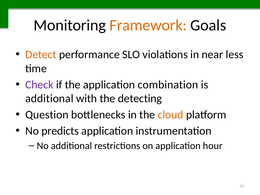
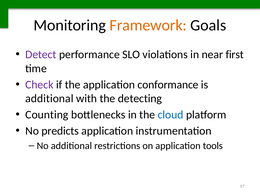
Detect colour: orange -> purple
less: less -> first
combination: combination -> conformance
Question: Question -> Counting
cloud colour: orange -> blue
hour: hour -> tools
